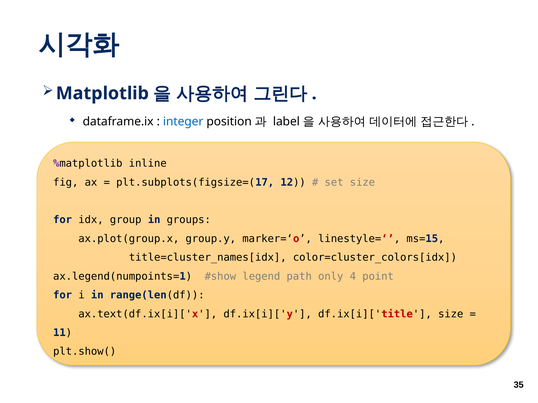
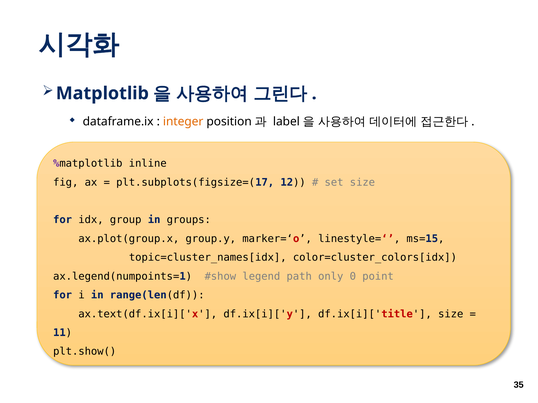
integer colour: blue -> orange
title=cluster_names[idx: title=cluster_names[idx -> topic=cluster_names[idx
4: 4 -> 0
